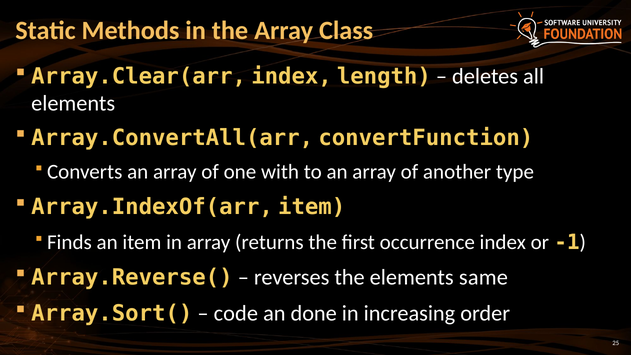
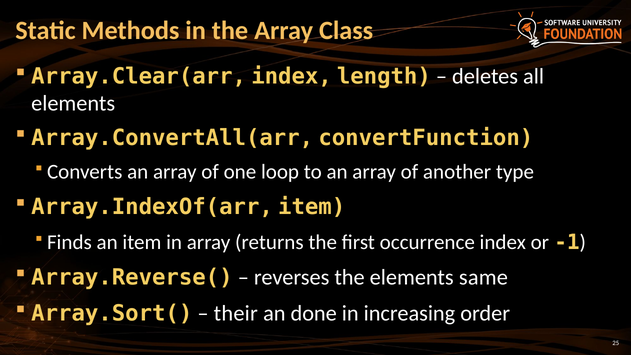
with: with -> loop
code: code -> their
